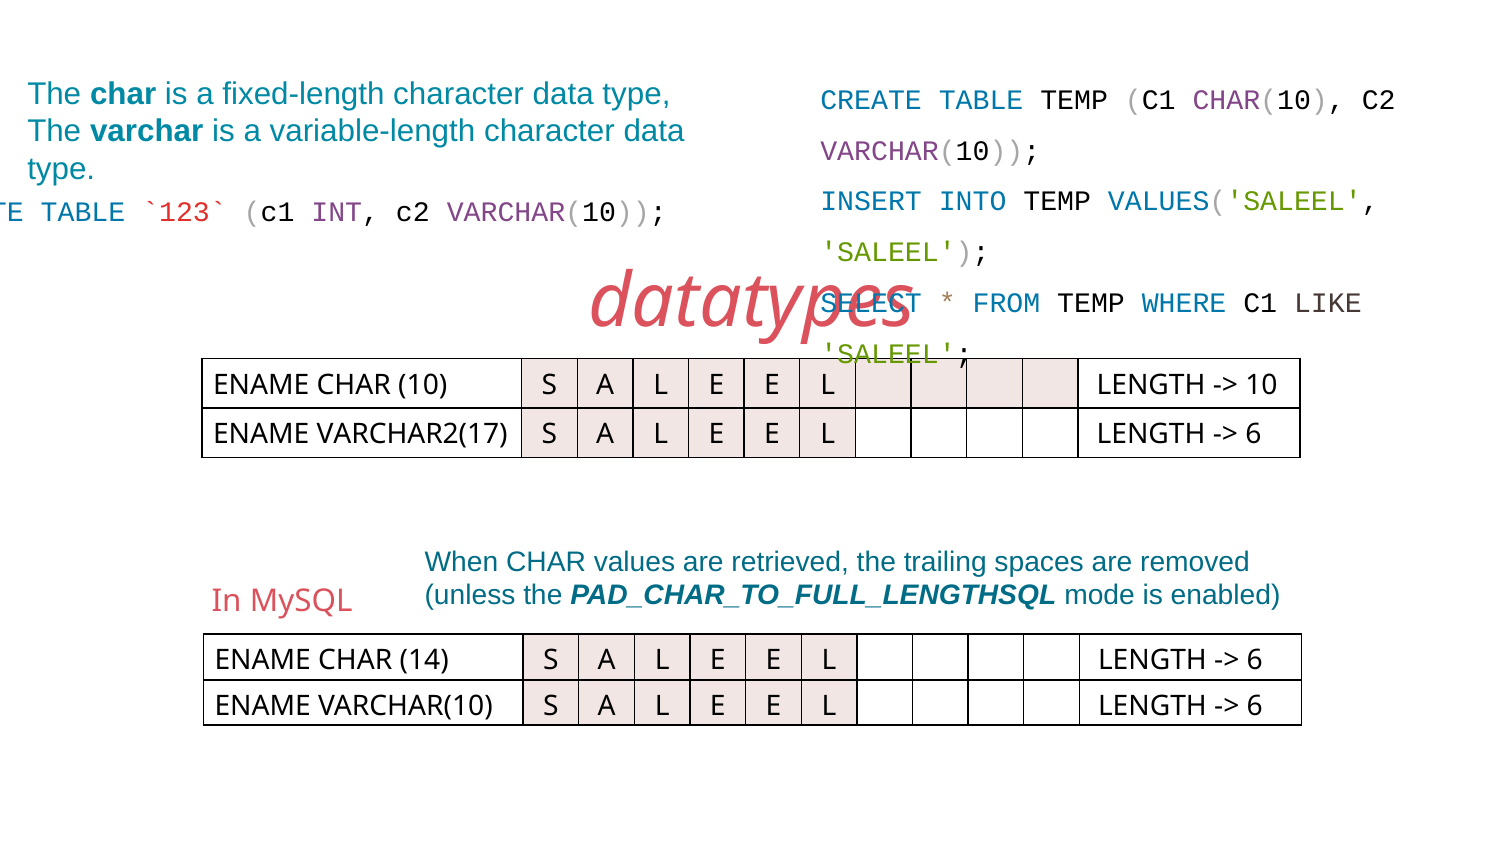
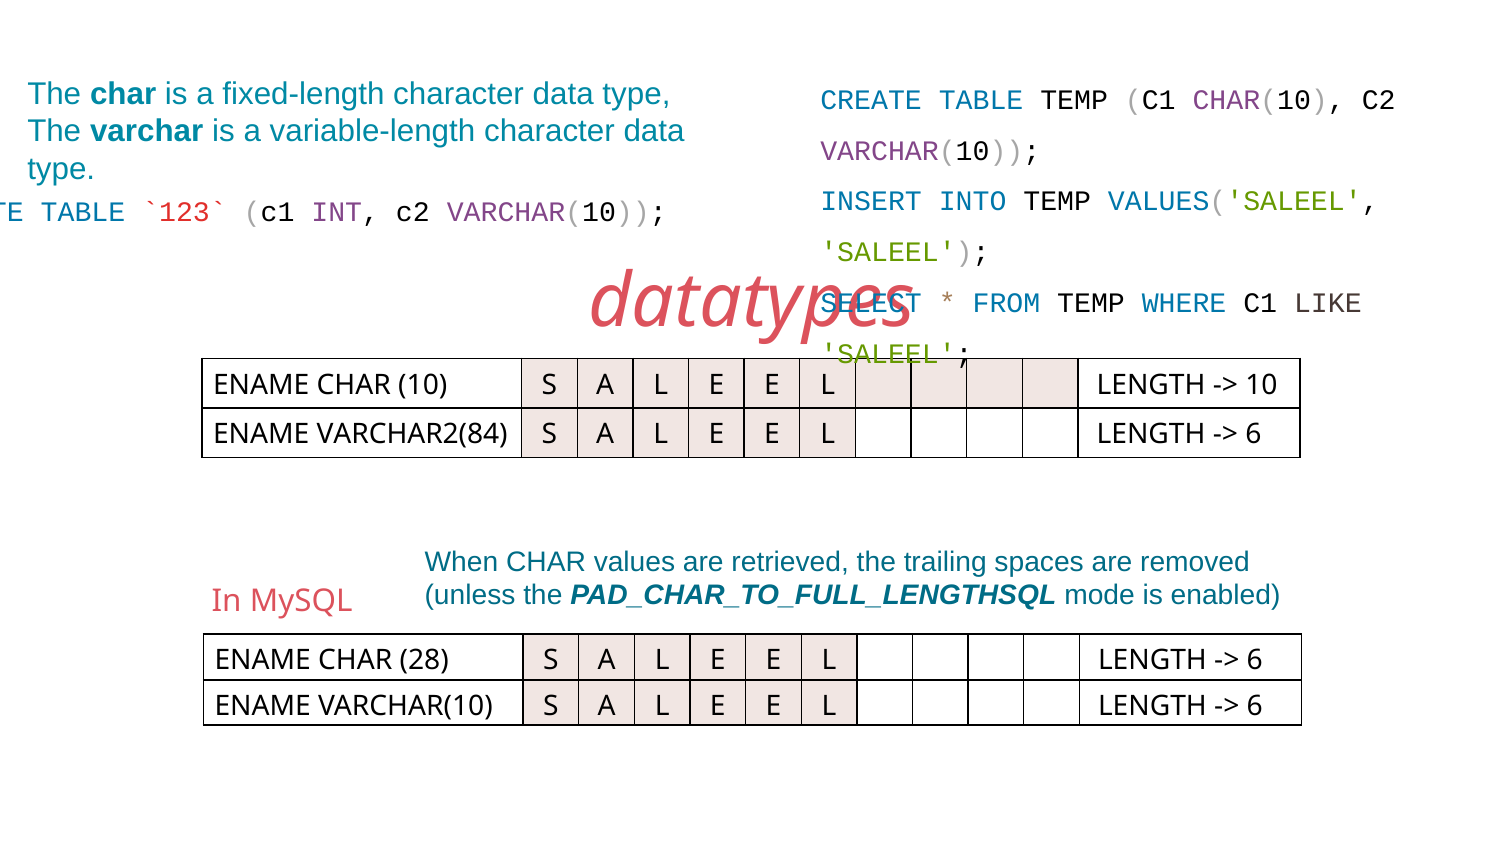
VARCHAR2(17: VARCHAR2(17 -> VARCHAR2(84
14: 14 -> 28
